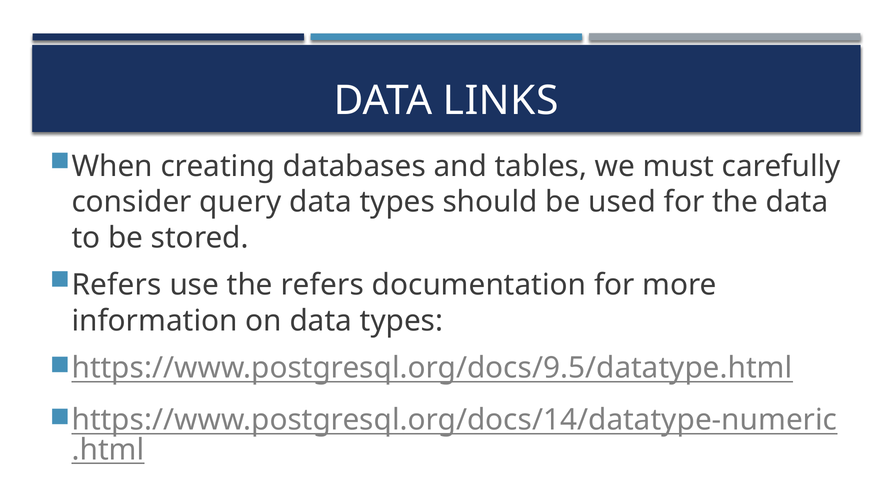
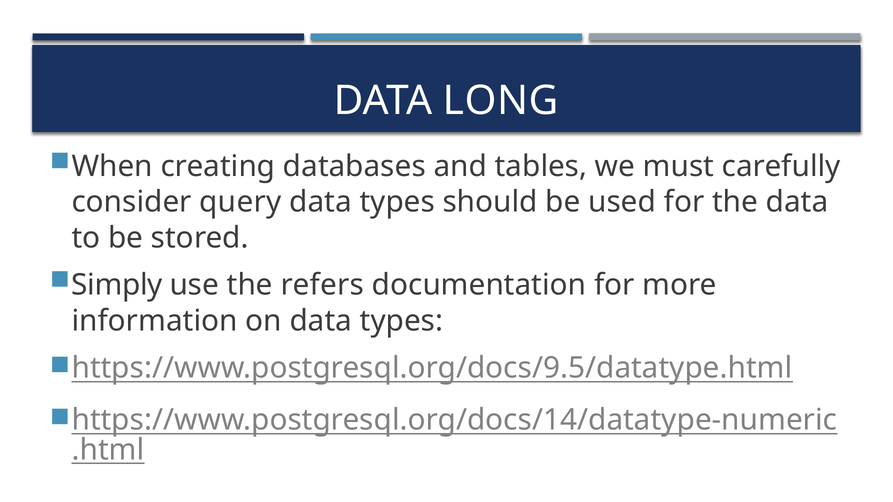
LINKS: LINKS -> LONG
Refers at (117, 285): Refers -> Simply
